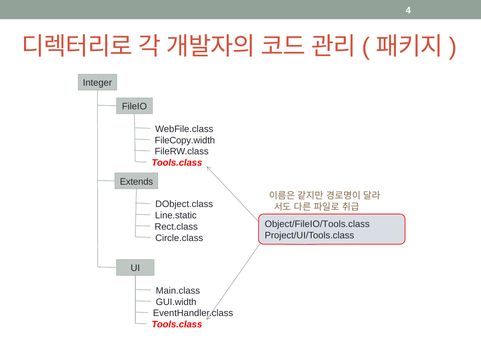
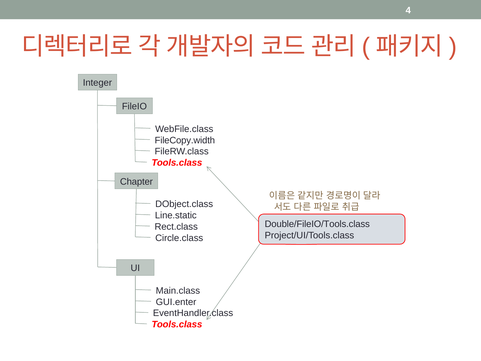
Extends: Extends -> Chapter
Object/FileIO/Tools.class: Object/FileIO/Tools.class -> Double/FileIO/Tools.class
GUI.width: GUI.width -> GUI.enter
